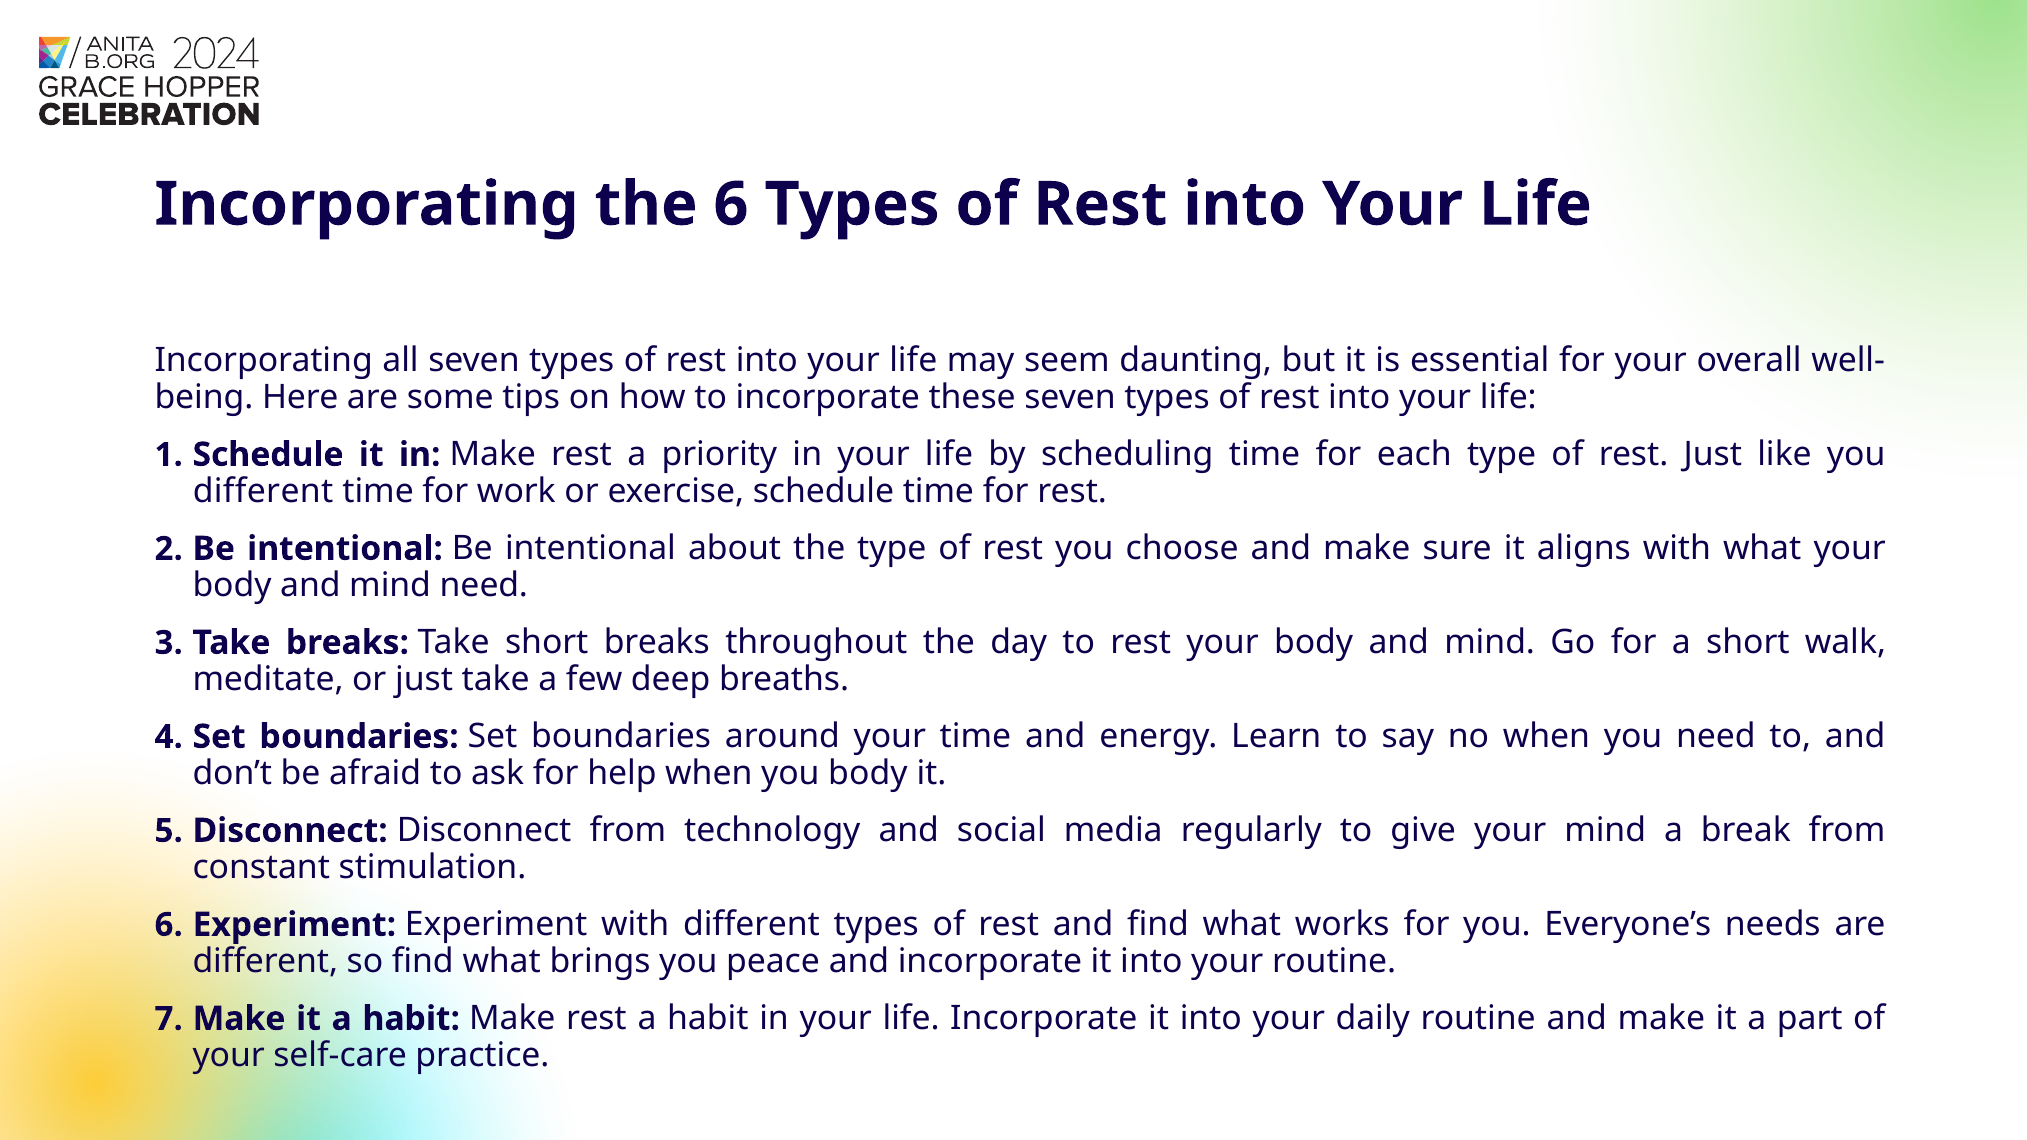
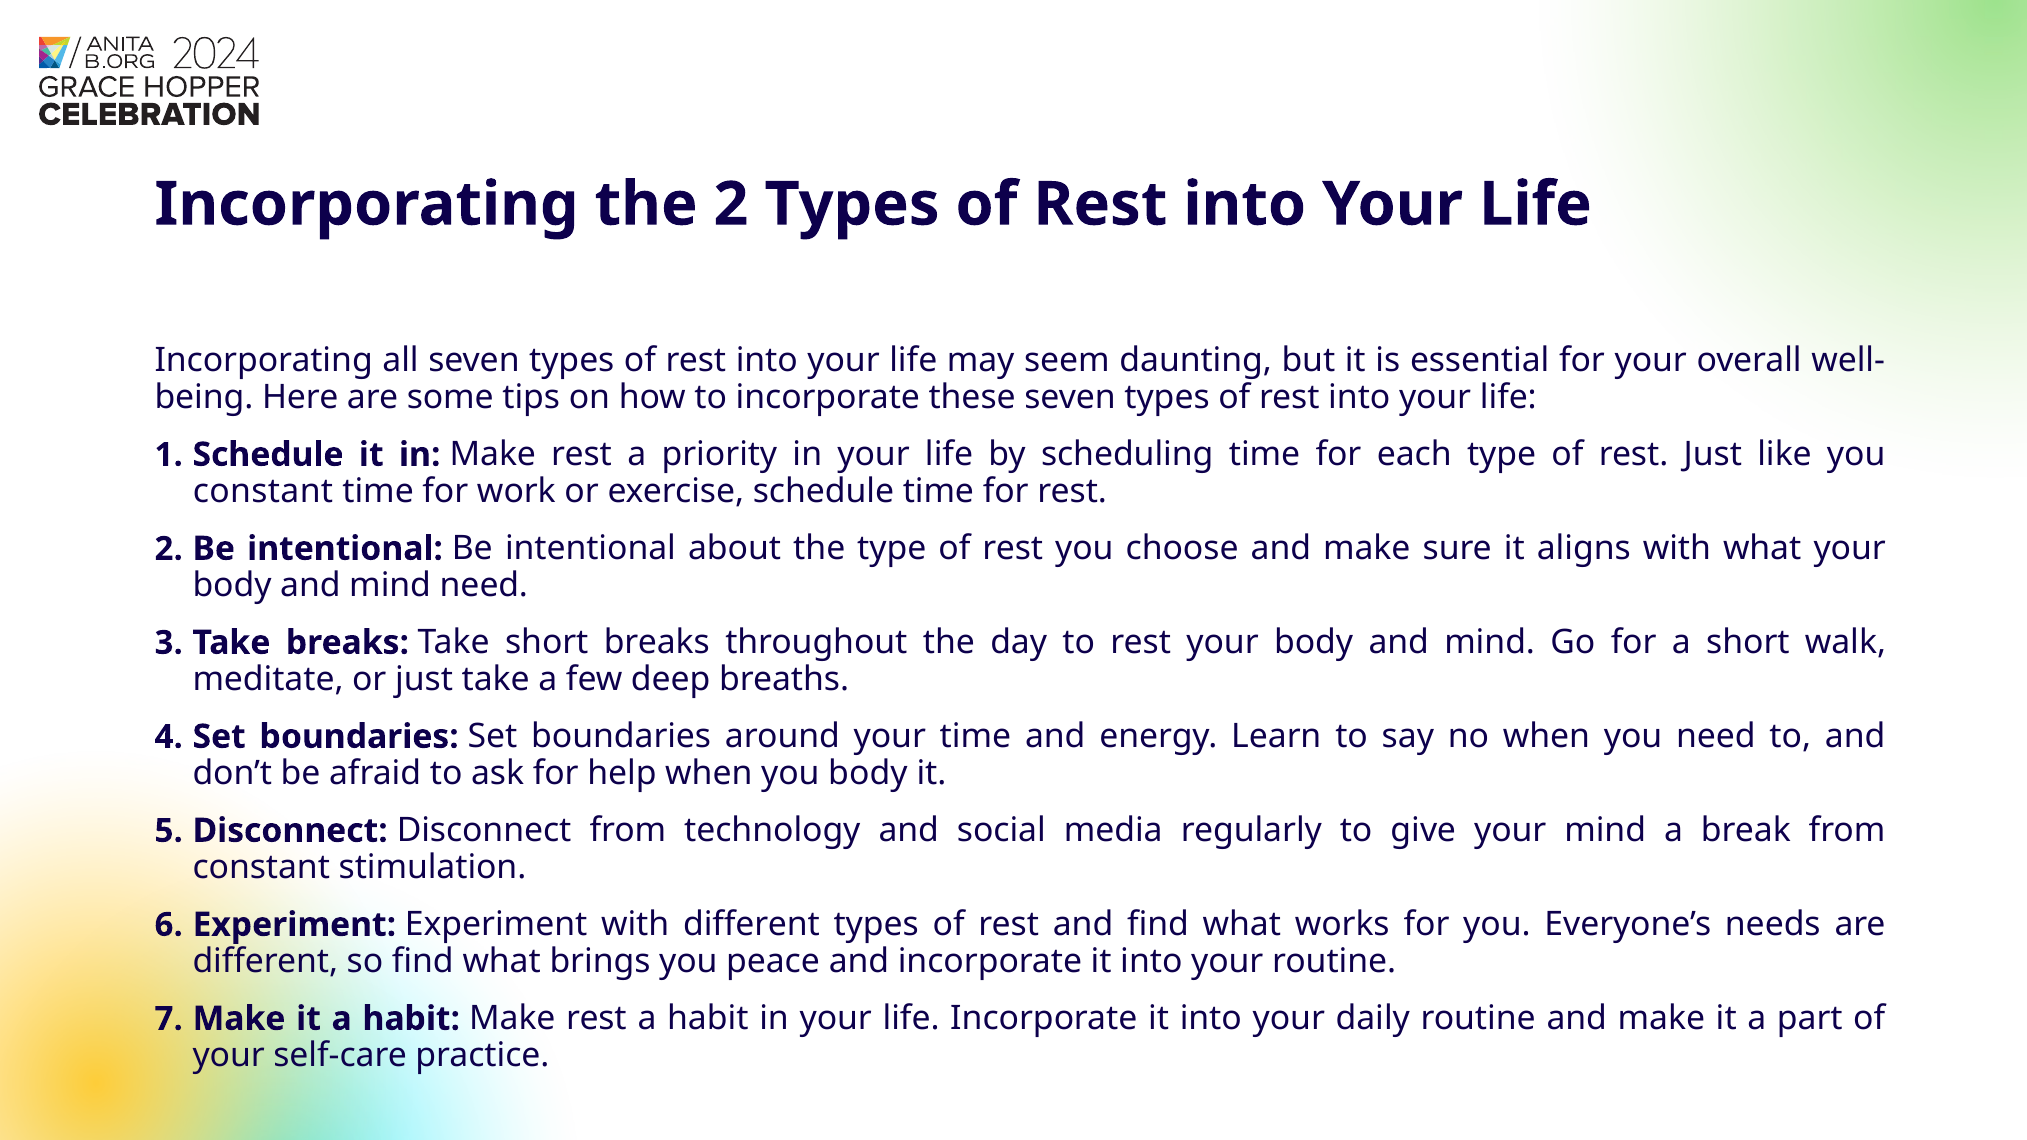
the 6: 6 -> 2
different at (263, 491): different -> constant
